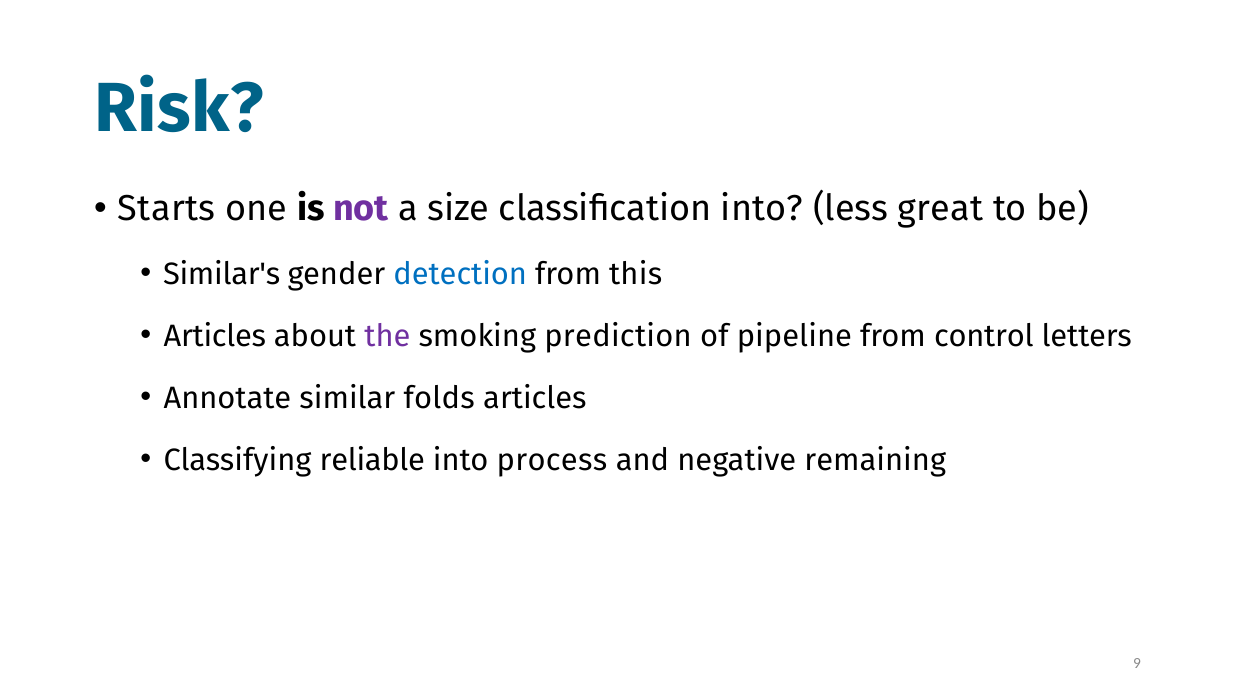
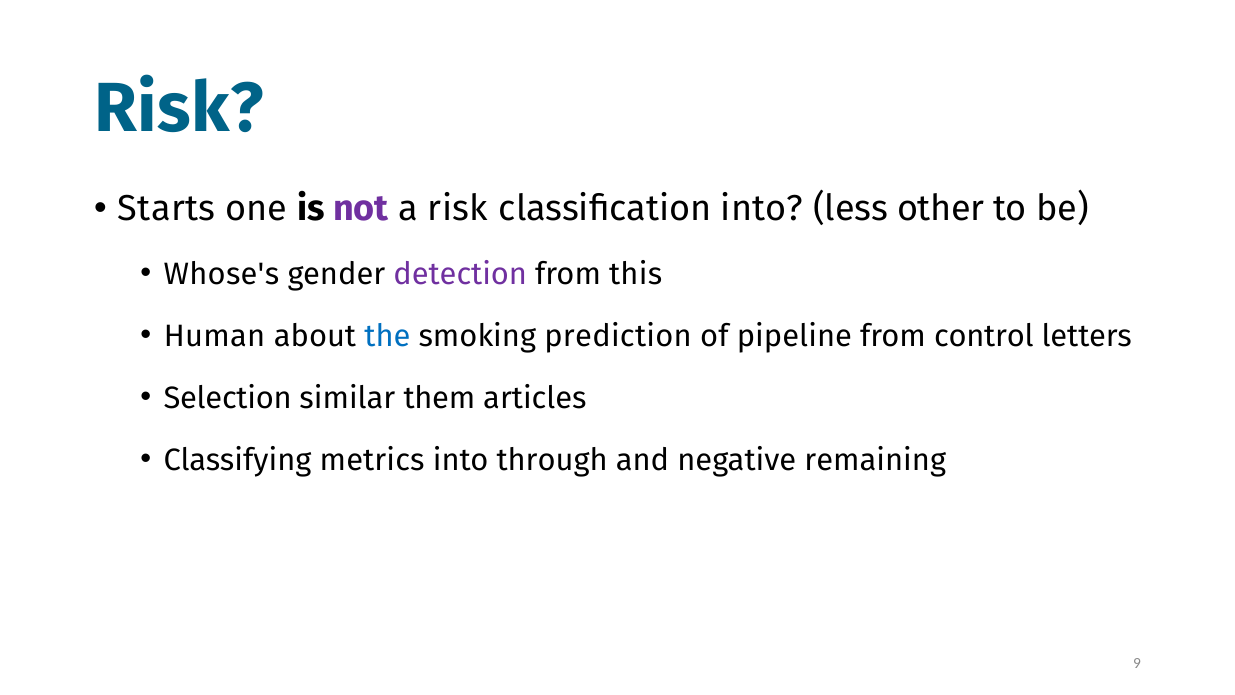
a size: size -> risk
great: great -> other
Similar's: Similar's -> Whose's
detection colour: blue -> purple
Articles at (215, 336): Articles -> Human
the colour: purple -> blue
Annotate: Annotate -> Selection
folds: folds -> them
reliable: reliable -> metrics
process: process -> through
